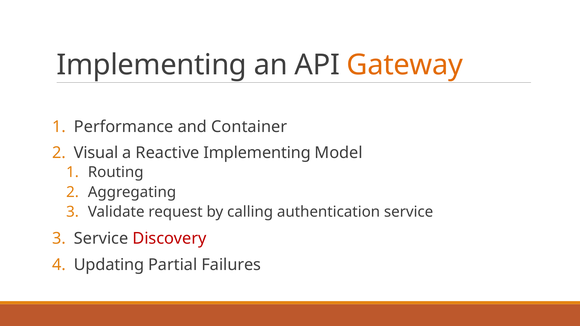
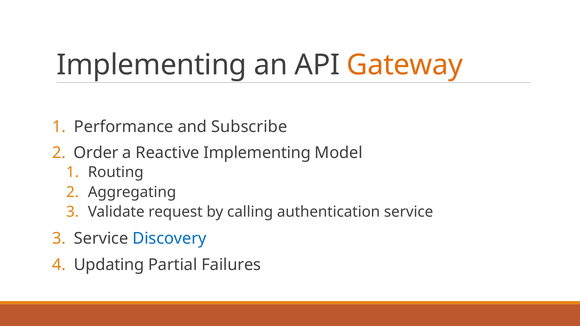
Container: Container -> Subscribe
Visual: Visual -> Order
Discovery colour: red -> blue
